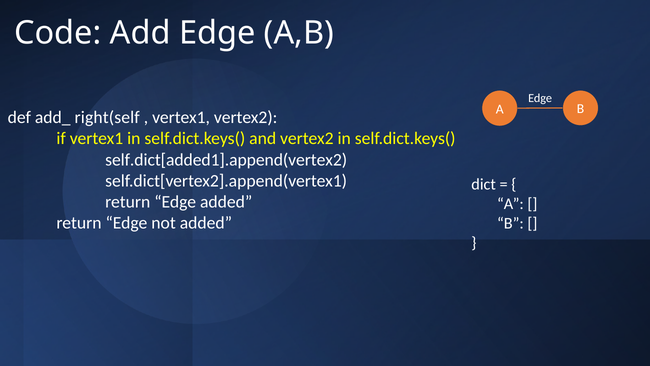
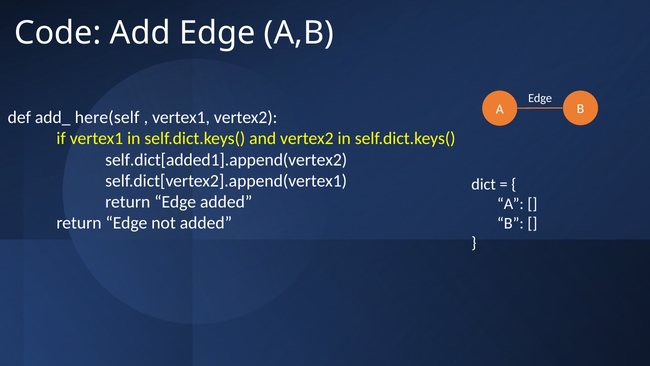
right(self: right(self -> here(self
